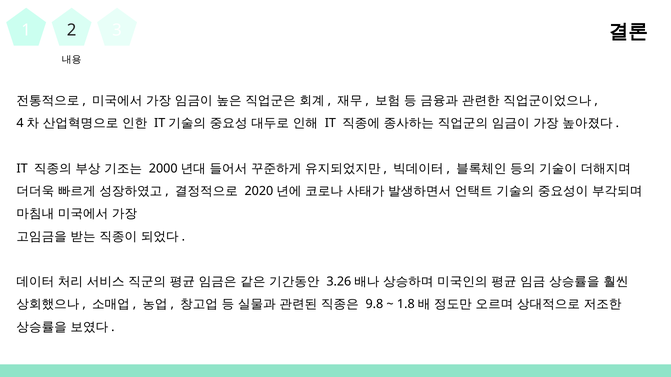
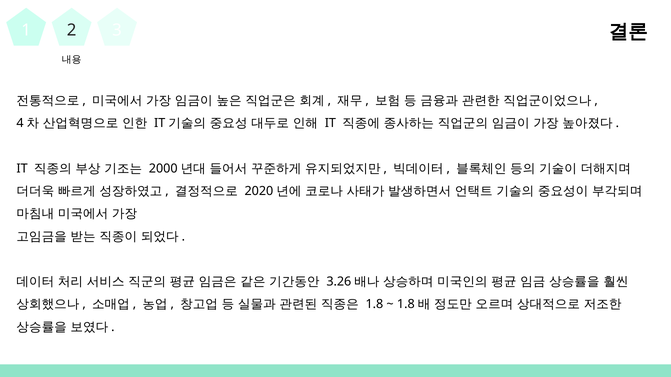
9.8: 9.8 -> 1.8
